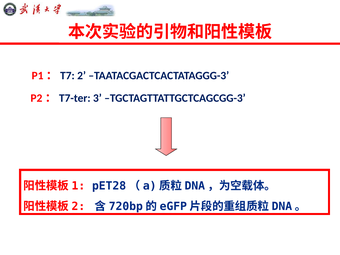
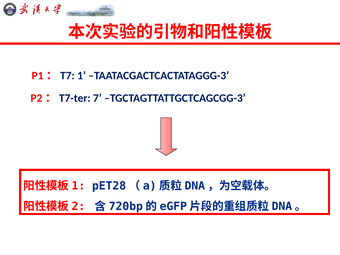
2: 2 -> 1
3: 3 -> 7
